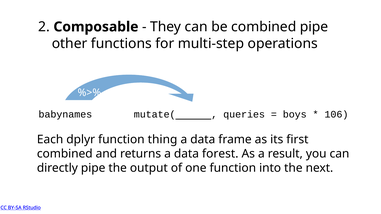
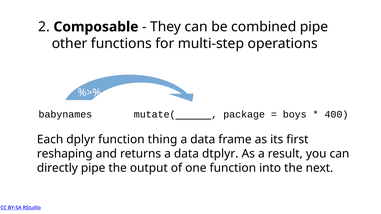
queries: queries -> package
106: 106 -> 400
combined at (65, 154): combined -> reshaping
forest: forest -> dtplyr
